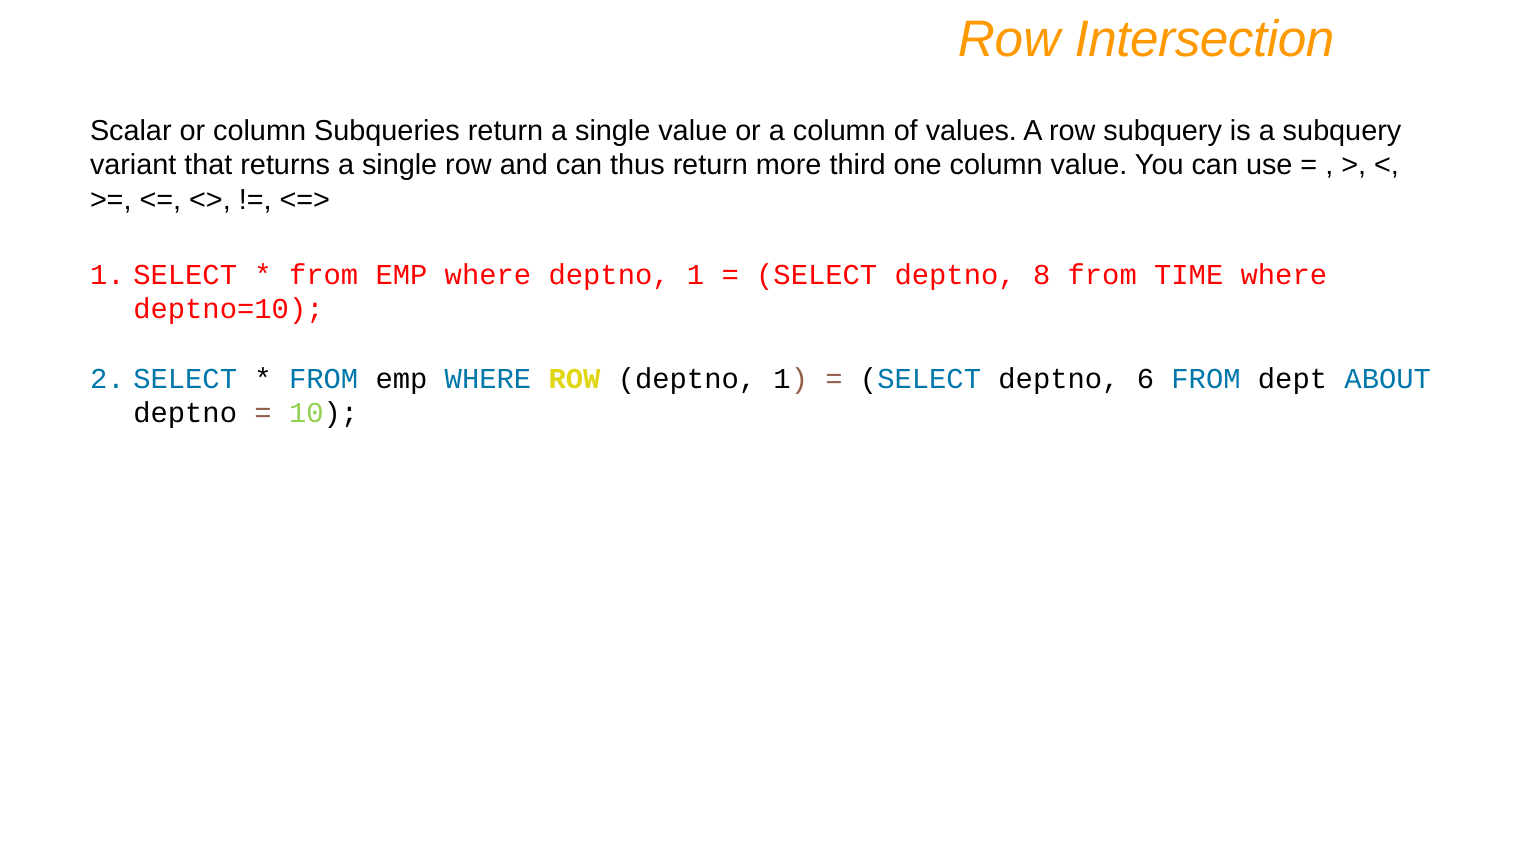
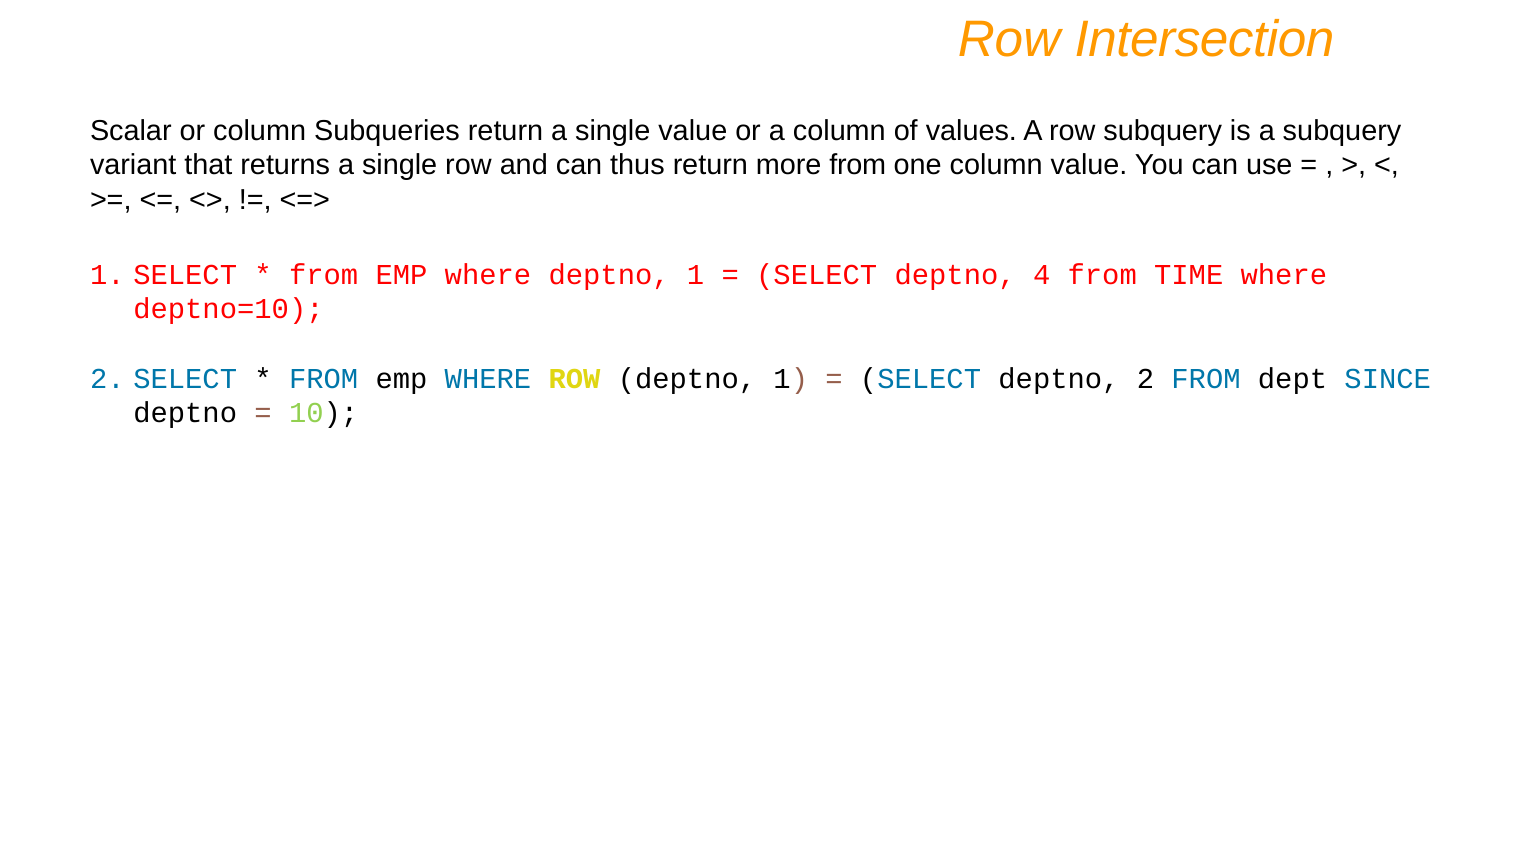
more third: third -> from
8: 8 -> 4
deptno 6: 6 -> 2
ABOUT: ABOUT -> SINCE
